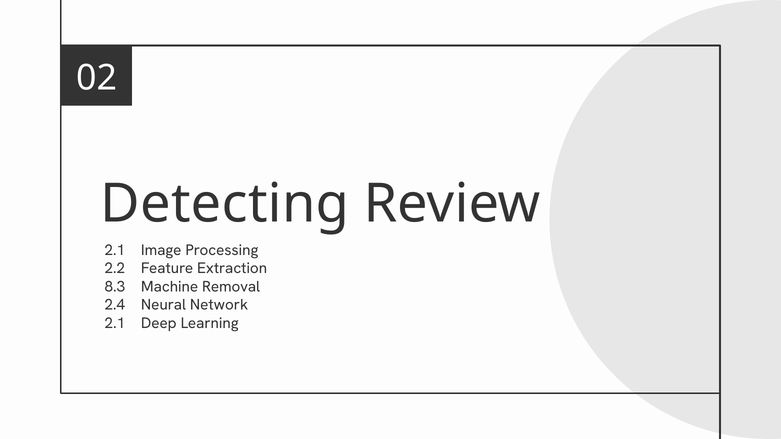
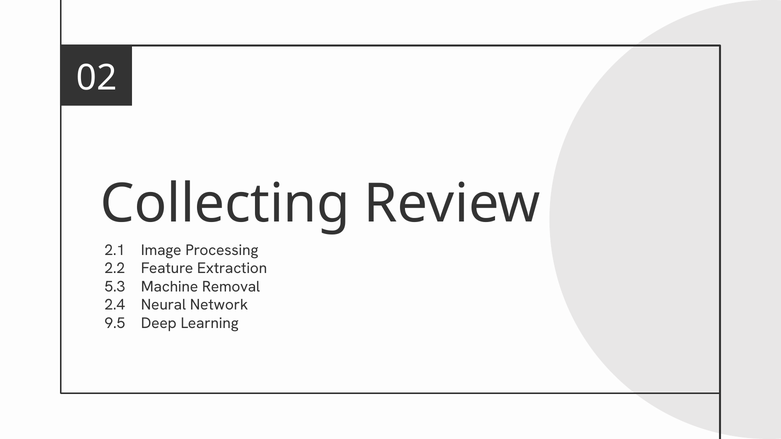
Detecting: Detecting -> Collecting
8.3: 8.3 -> 5.3
2.1 at (115, 323): 2.1 -> 9.5
